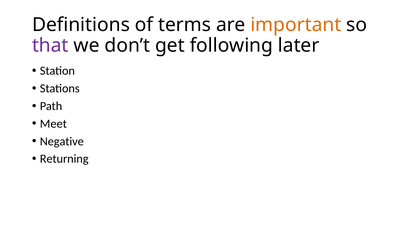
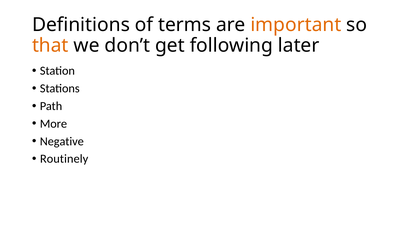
that colour: purple -> orange
Meet: Meet -> More
Returning: Returning -> Routinely
